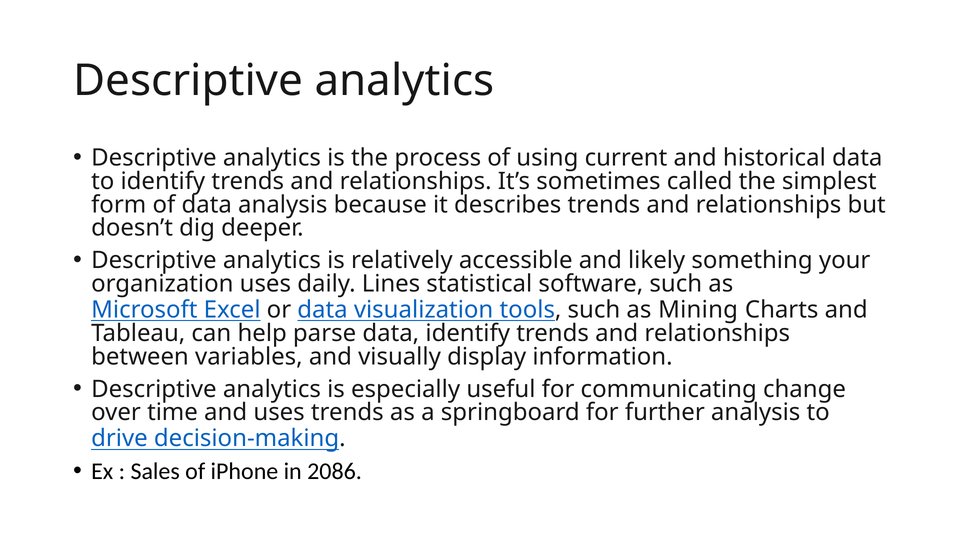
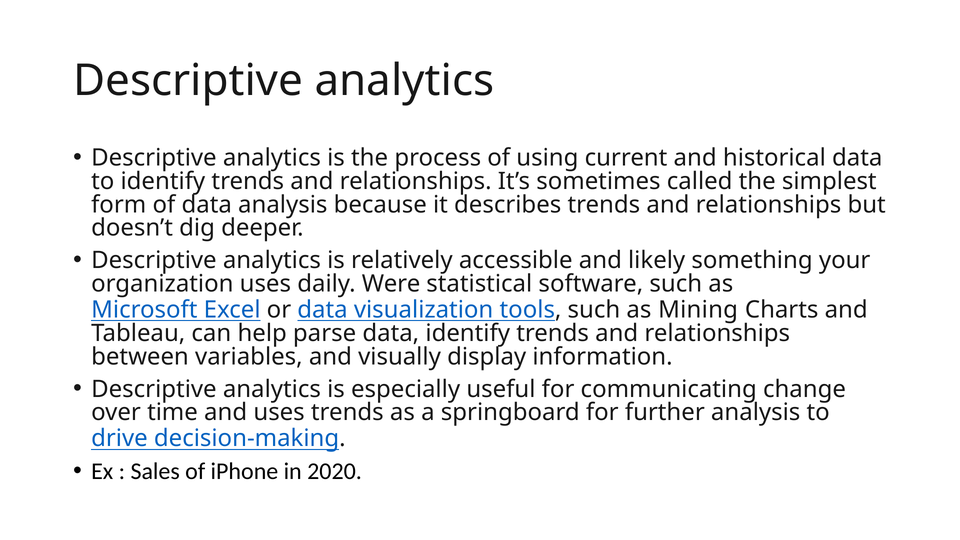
Lines: Lines -> Were
2086: 2086 -> 2020
